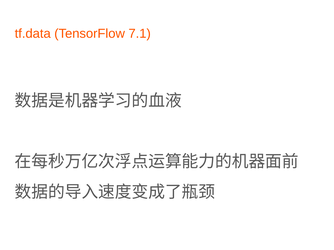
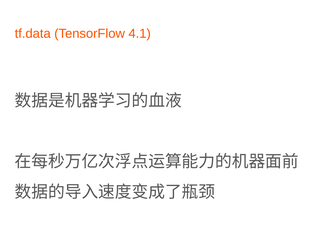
7.1: 7.1 -> 4.1
